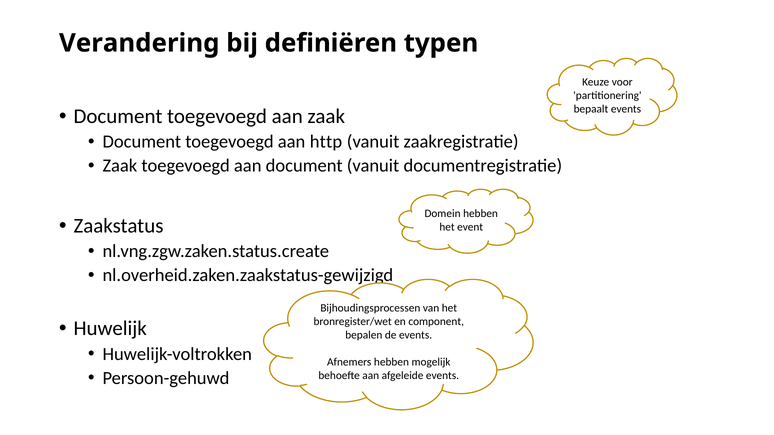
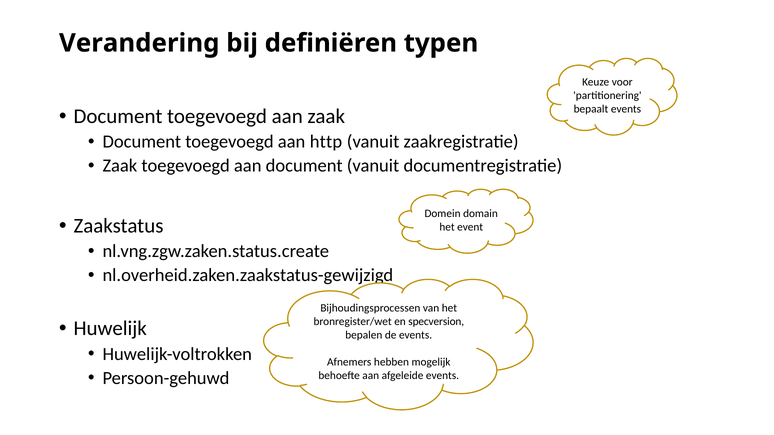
Domein hebben: hebben -> domain
component: component -> specversion
